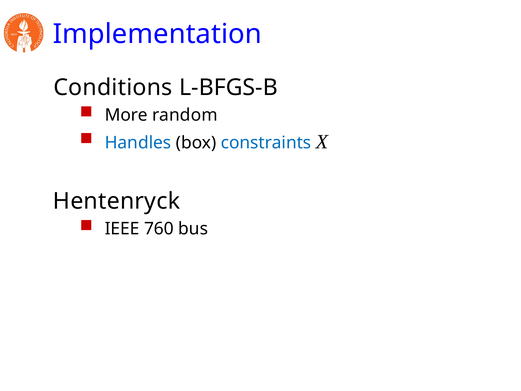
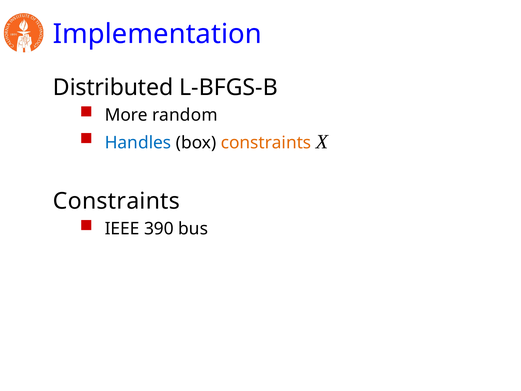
Conditions: Conditions -> Distributed
constraints at (266, 143) colour: blue -> orange
Hentenryck at (117, 201): Hentenryck -> Constraints
760: 760 -> 390
